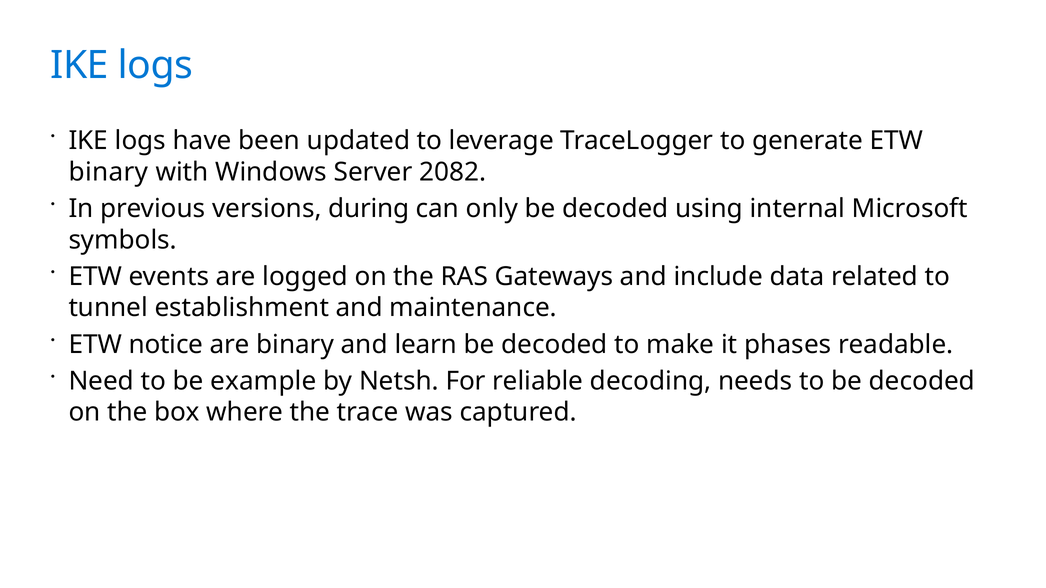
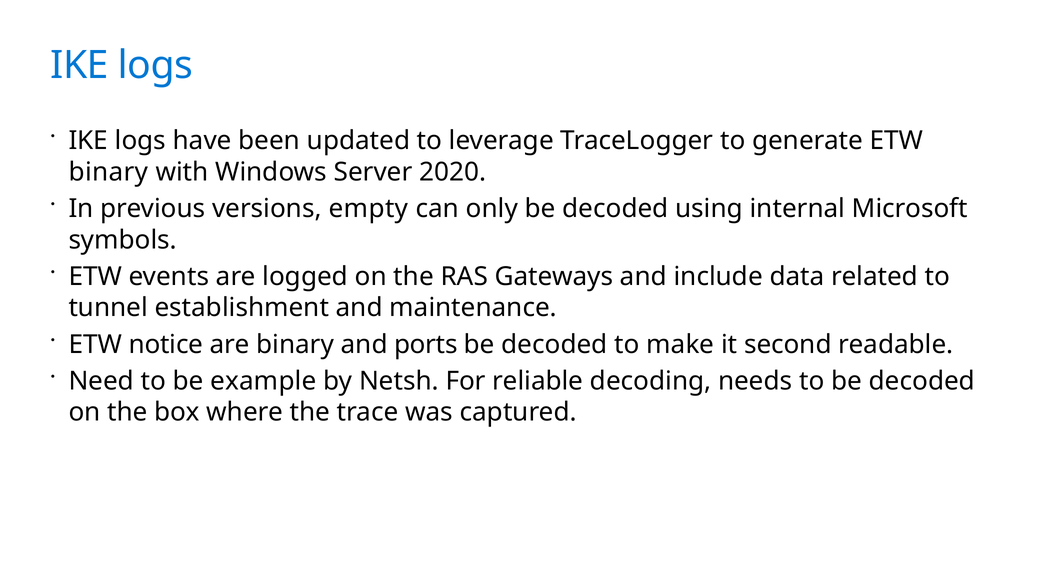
2082: 2082 -> 2020
during: during -> empty
learn: learn -> ports
phases: phases -> second
